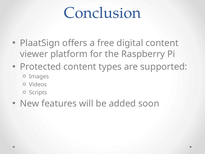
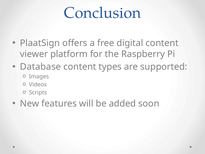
Protected: Protected -> Database
